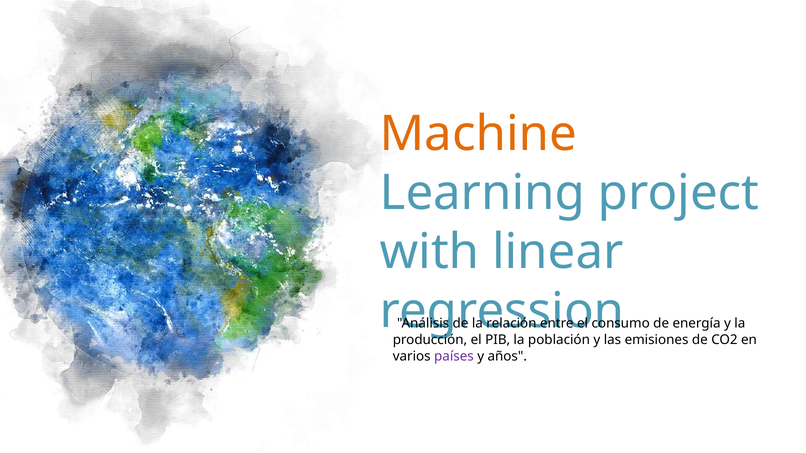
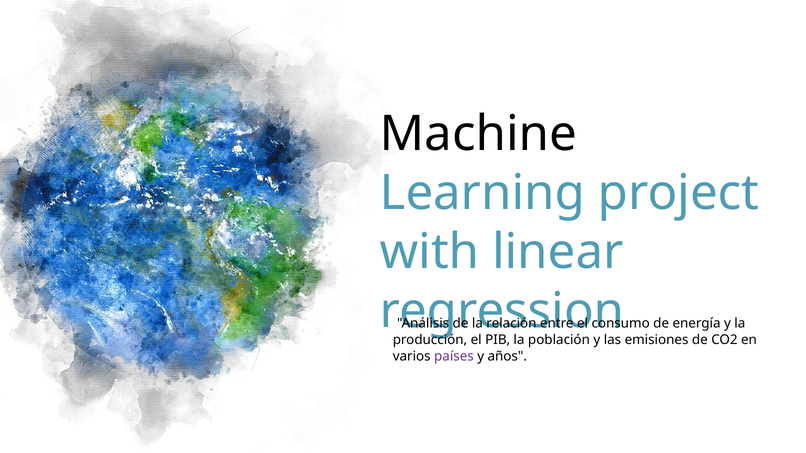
Machine colour: orange -> black
